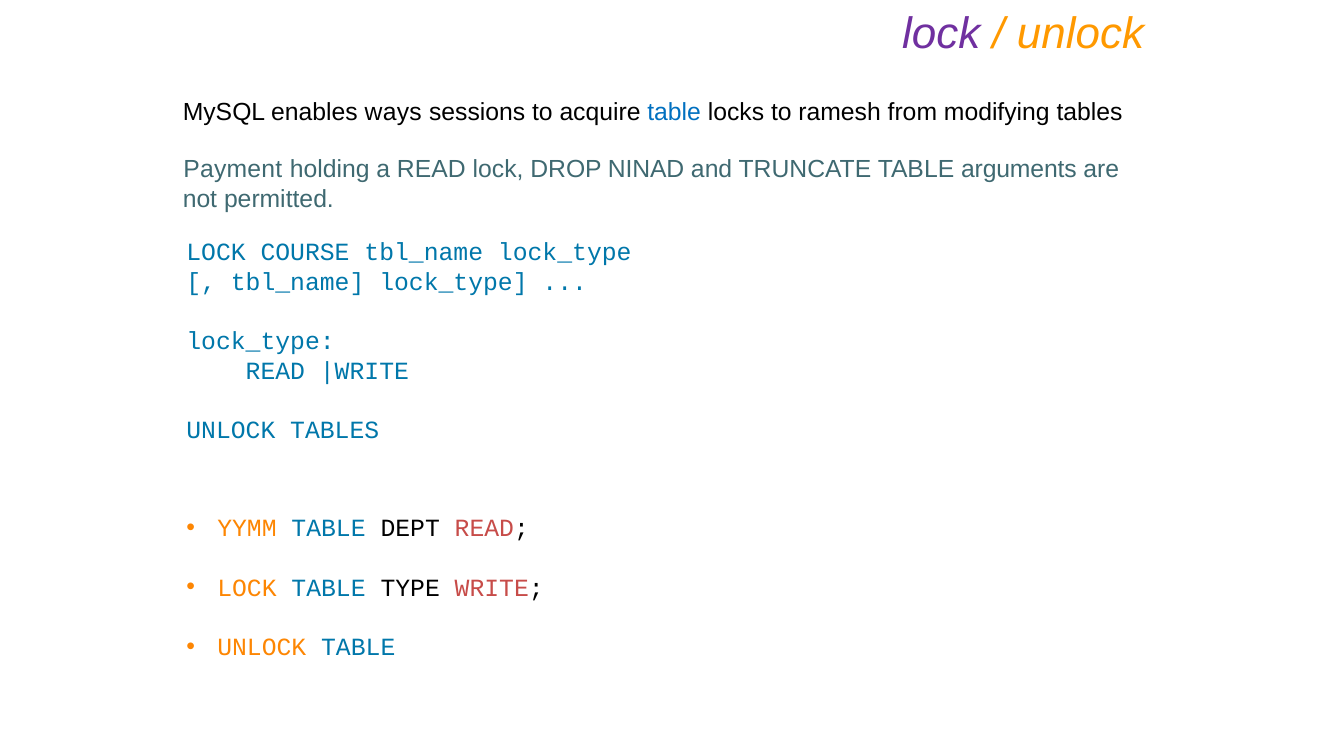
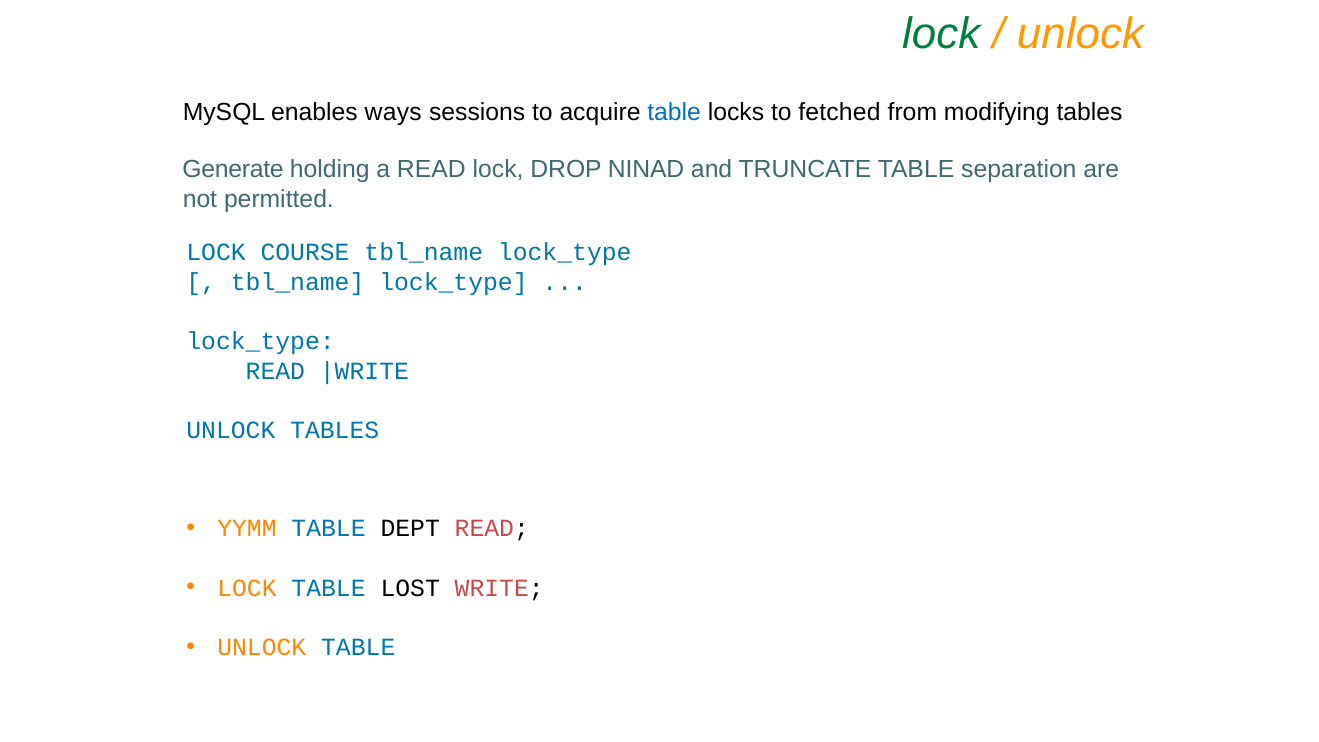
lock at (941, 34) colour: purple -> green
ramesh: ramesh -> fetched
Payment: Payment -> Generate
arguments: arguments -> separation
TYPE: TYPE -> LOST
